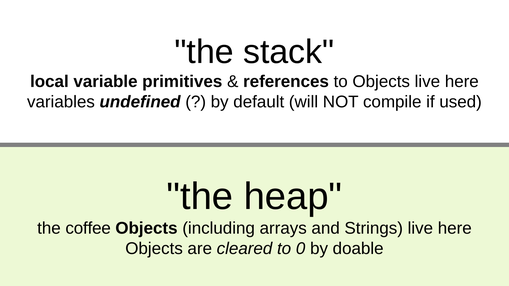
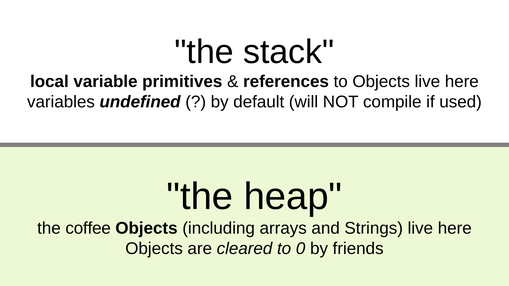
doable: doable -> friends
